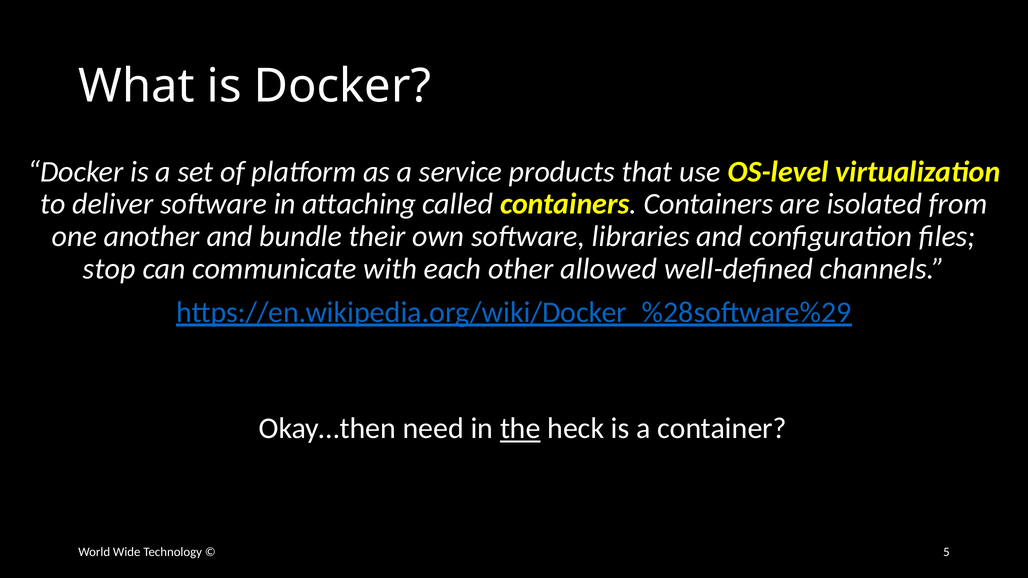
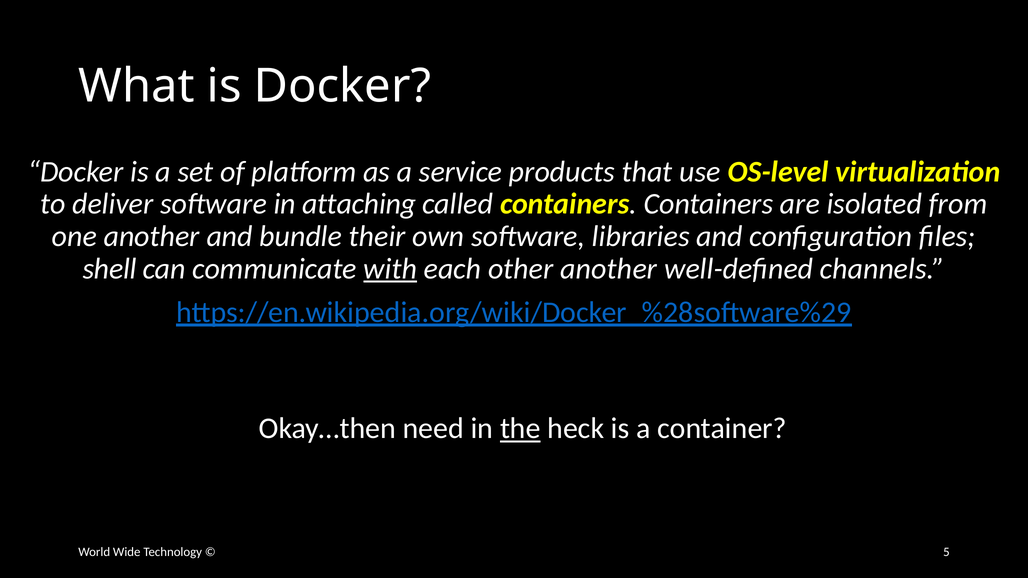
stop: stop -> shell
with underline: none -> present
other allowed: allowed -> another
